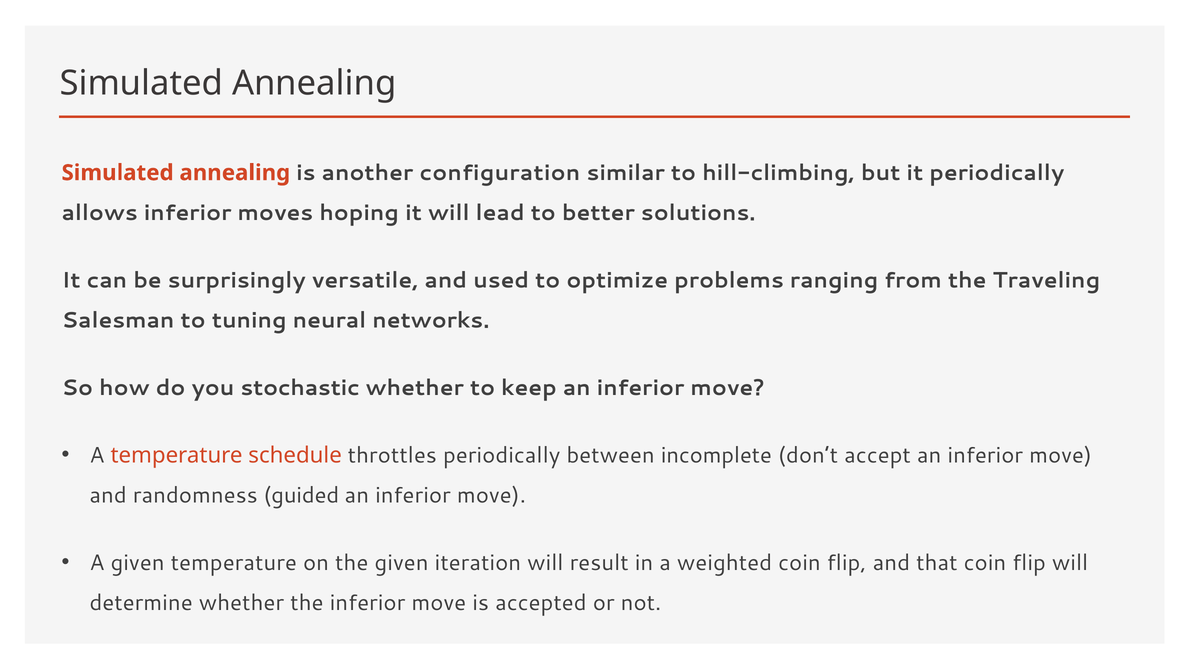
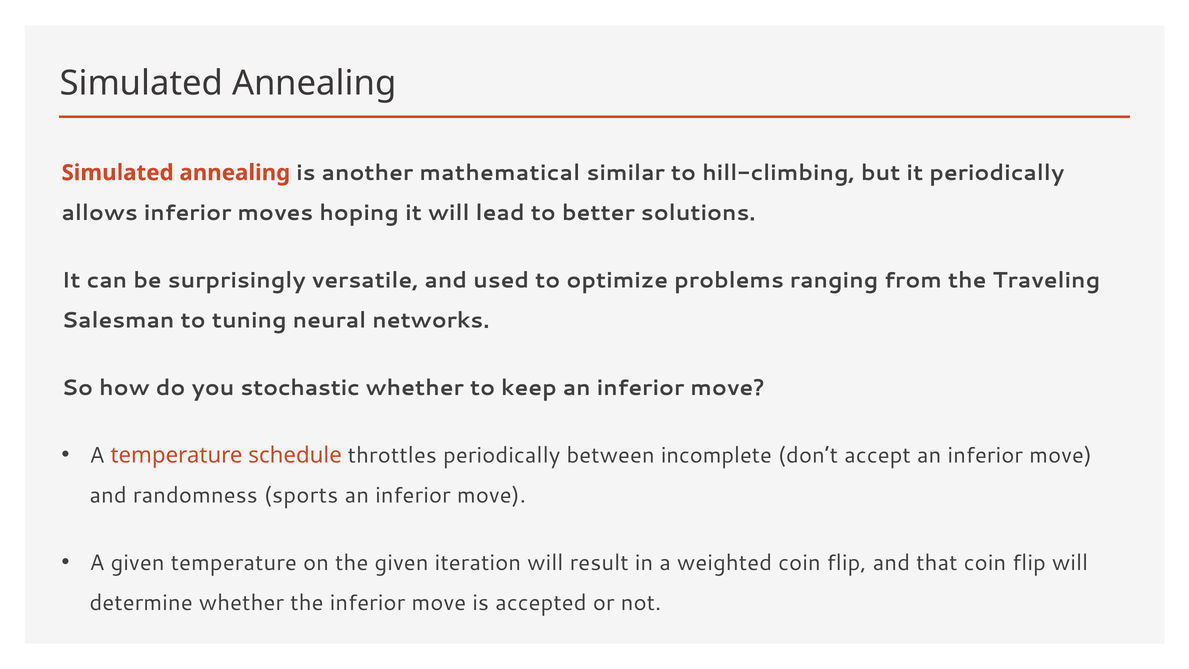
configuration: configuration -> mathematical
guided: guided -> sports
